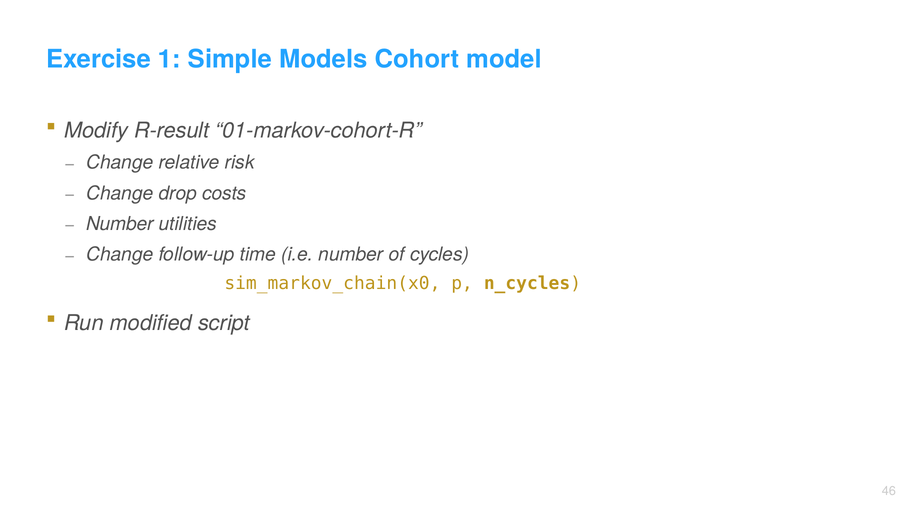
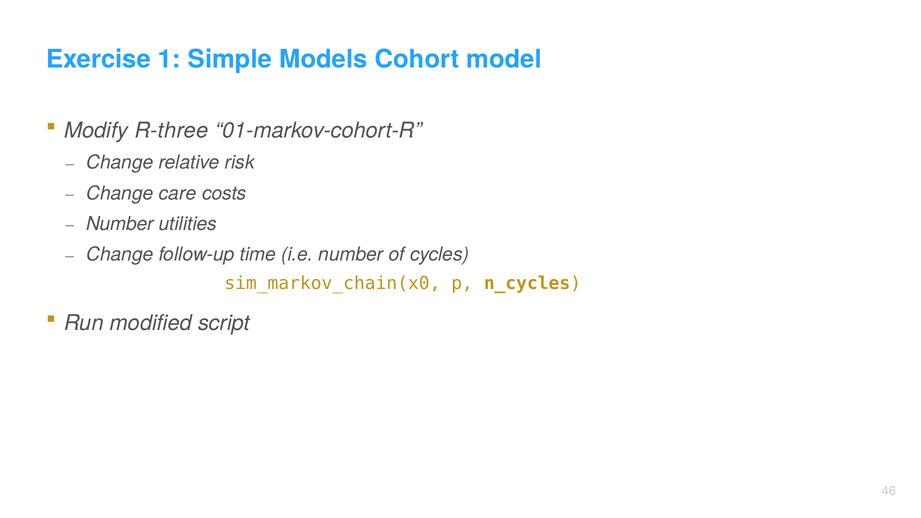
R-result: R-result -> R-three
drop: drop -> care
